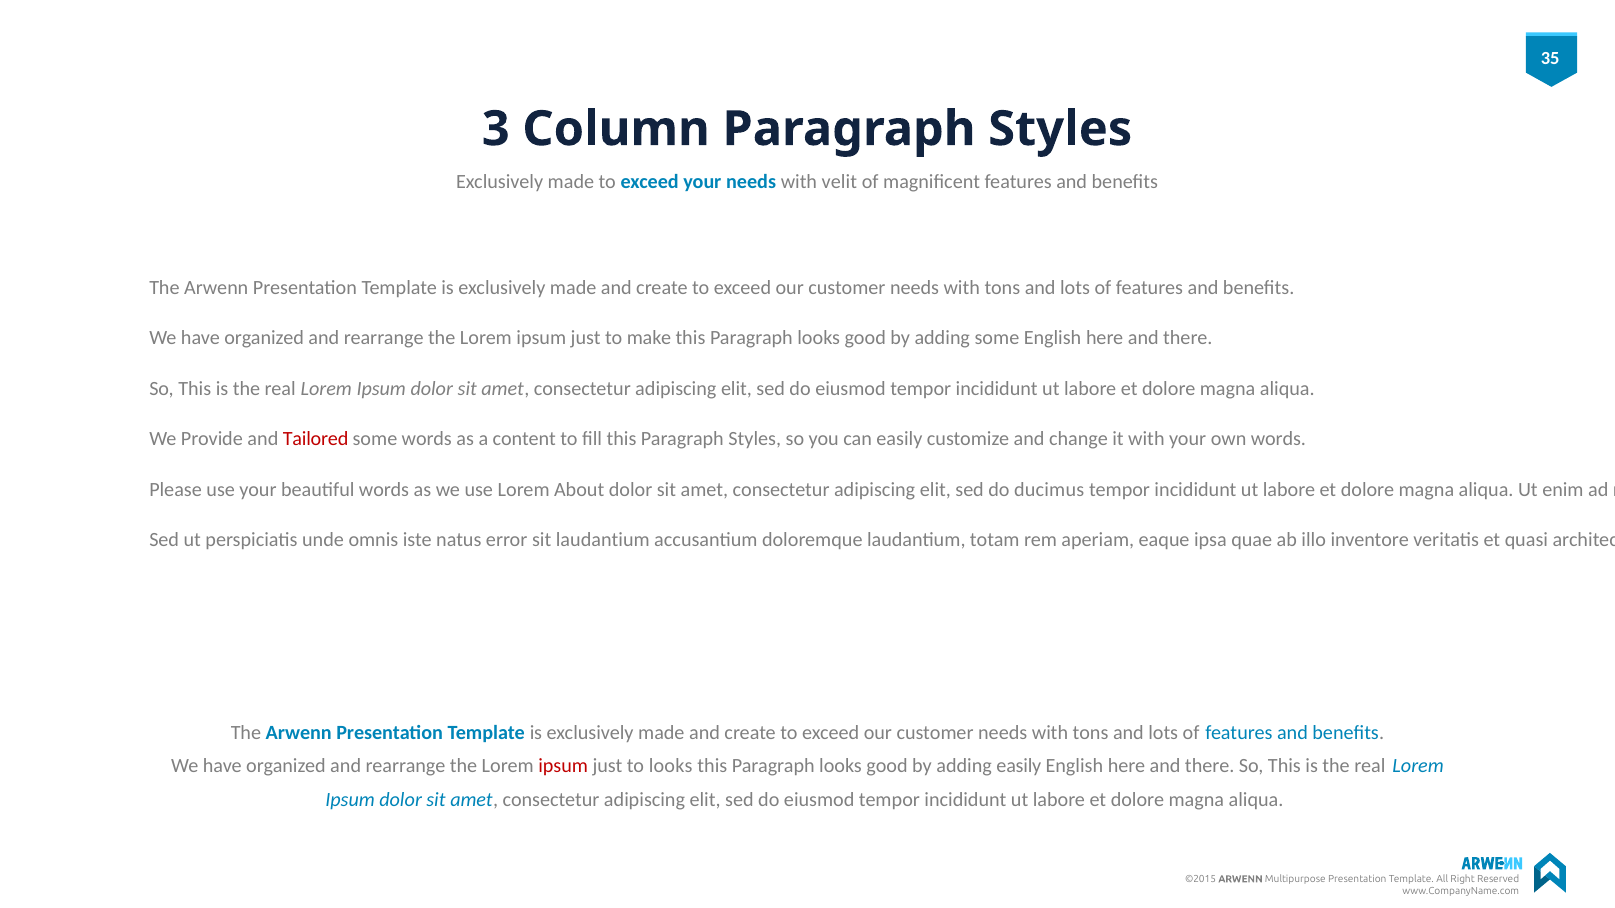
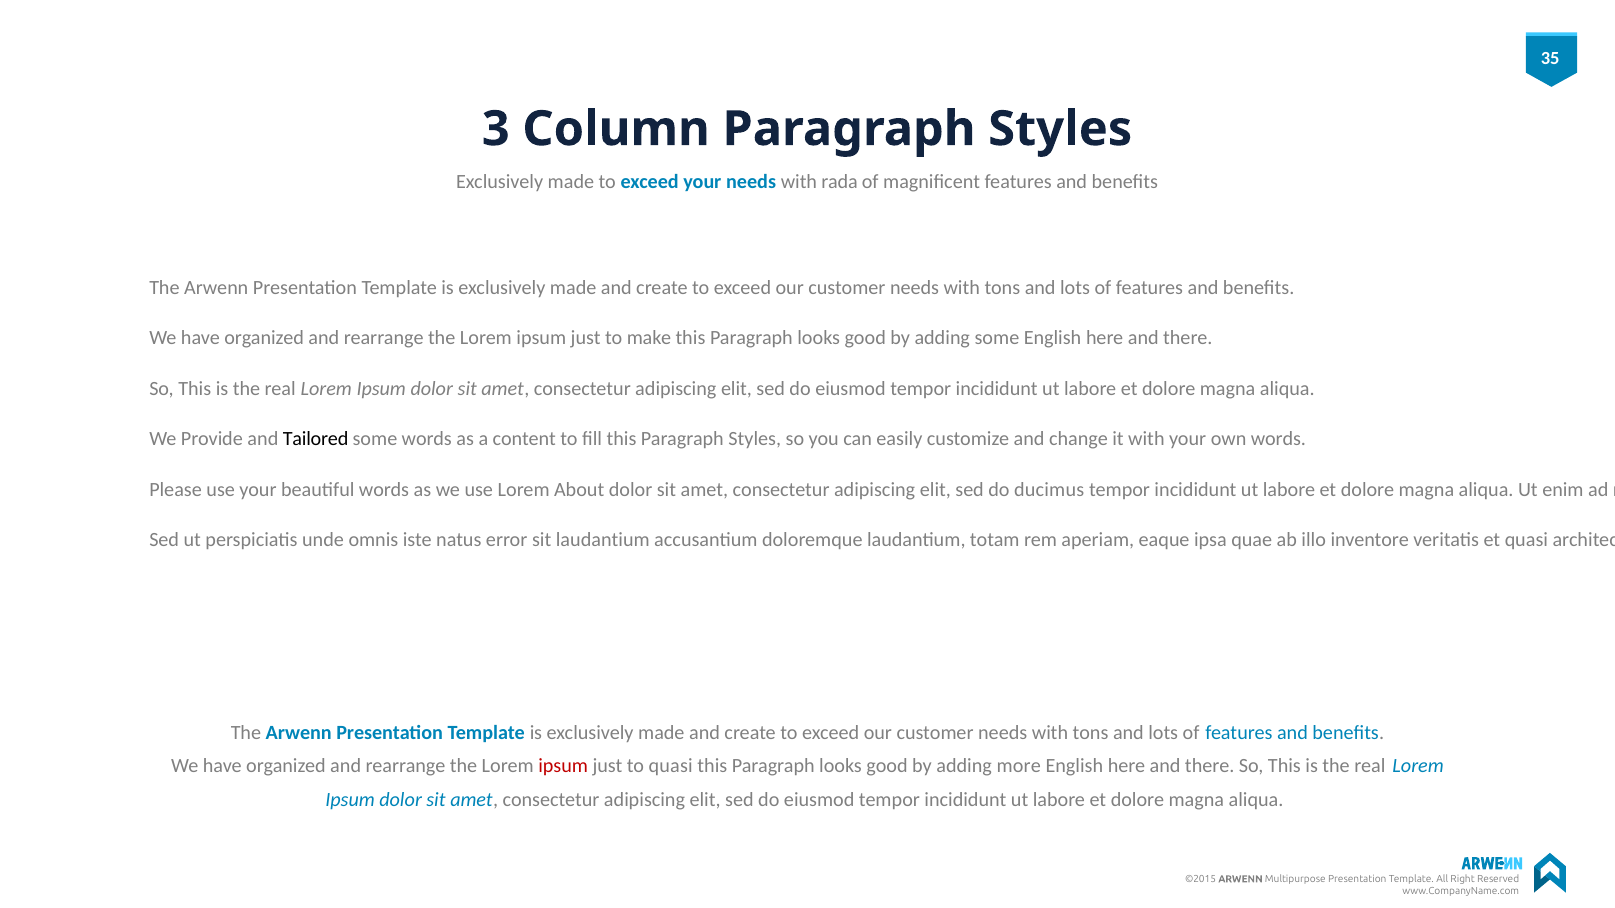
with velit: velit -> rada
Tailored colour: red -> black
to looks: looks -> quasi
adding easily: easily -> more
